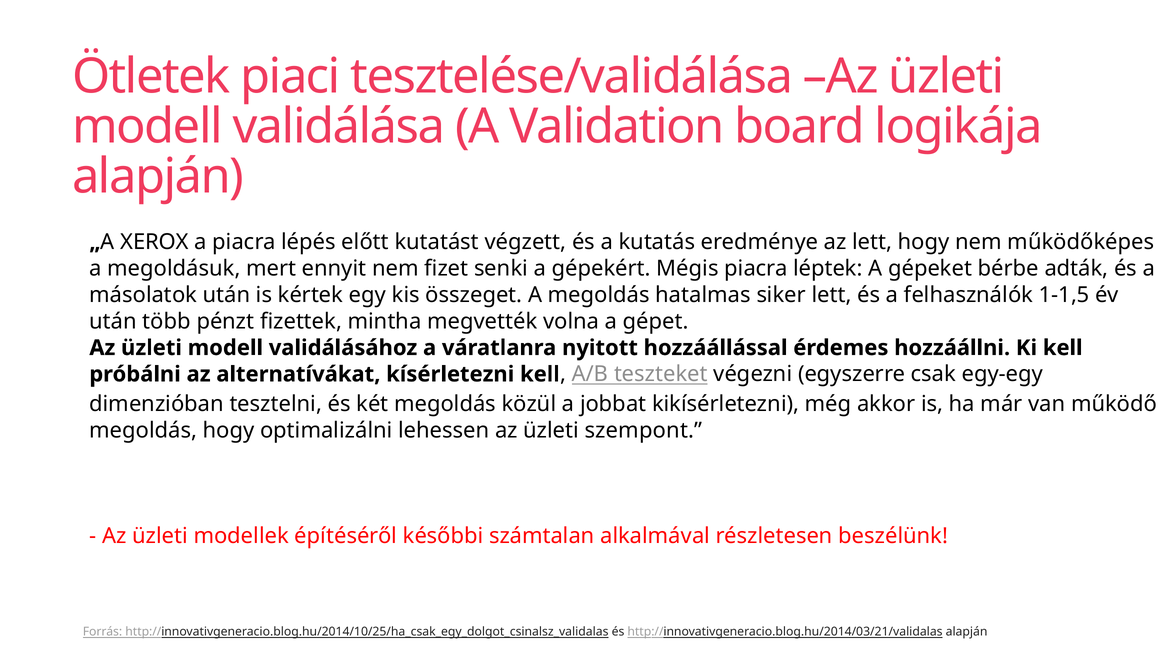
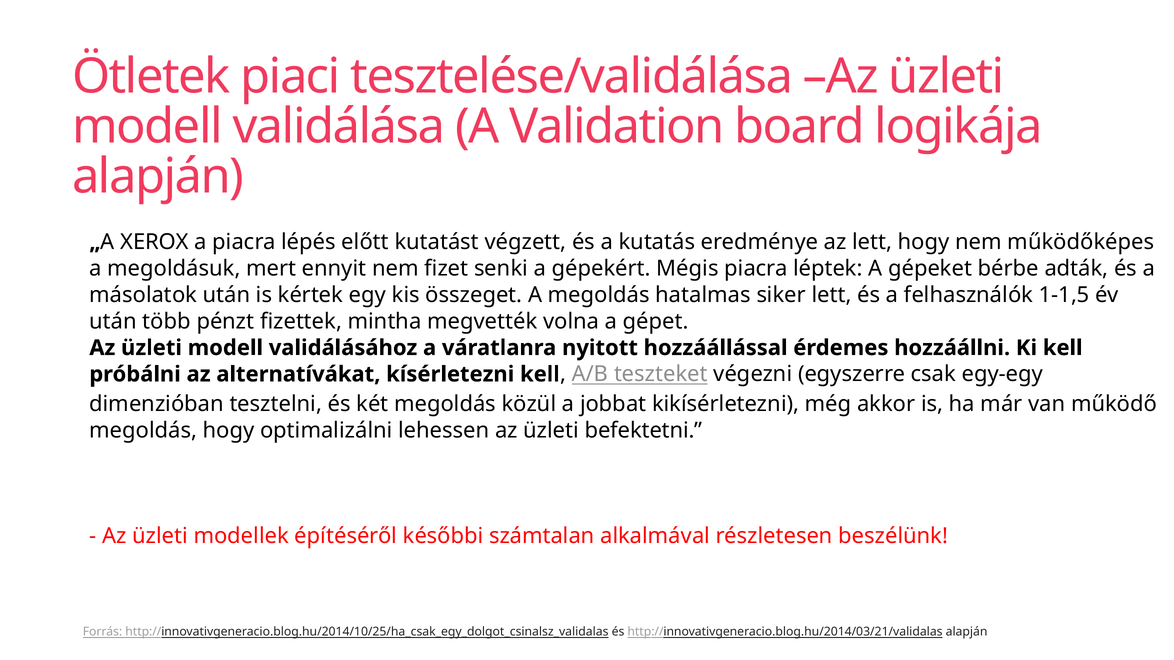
szempont: szempont -> befektetni
